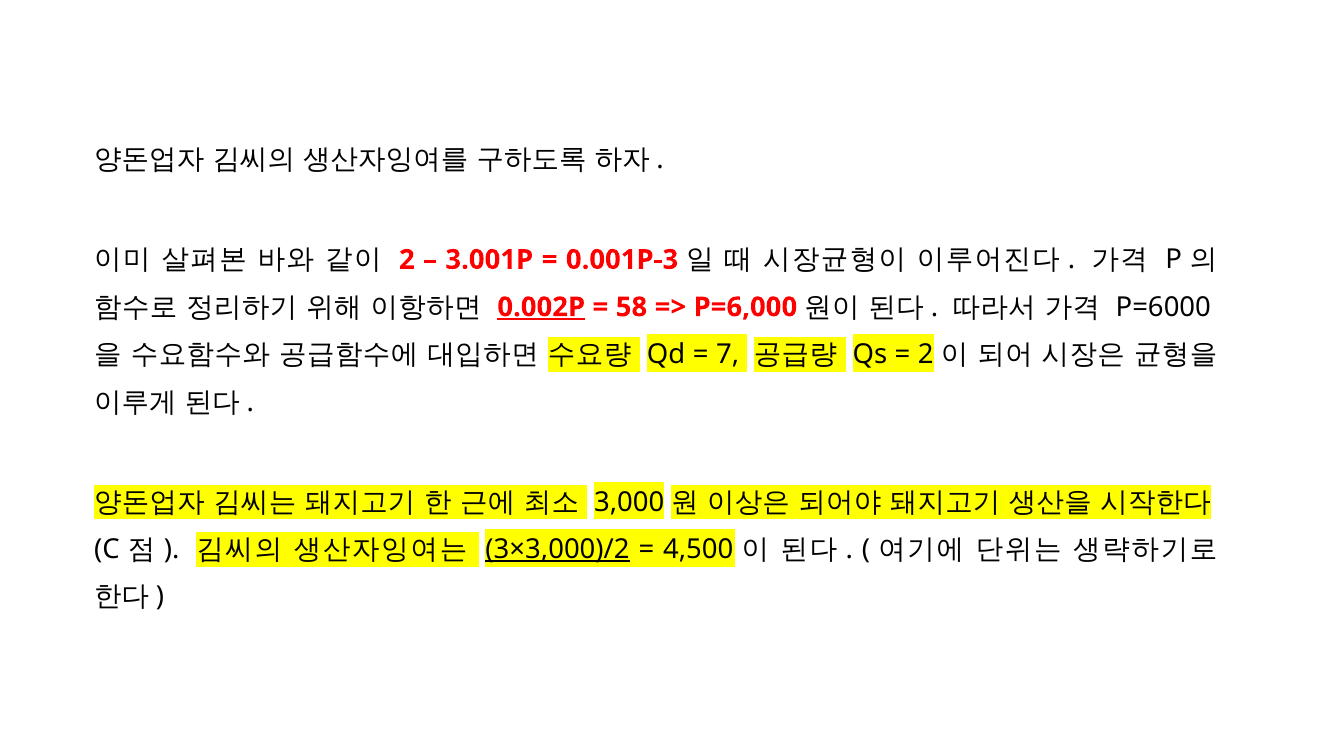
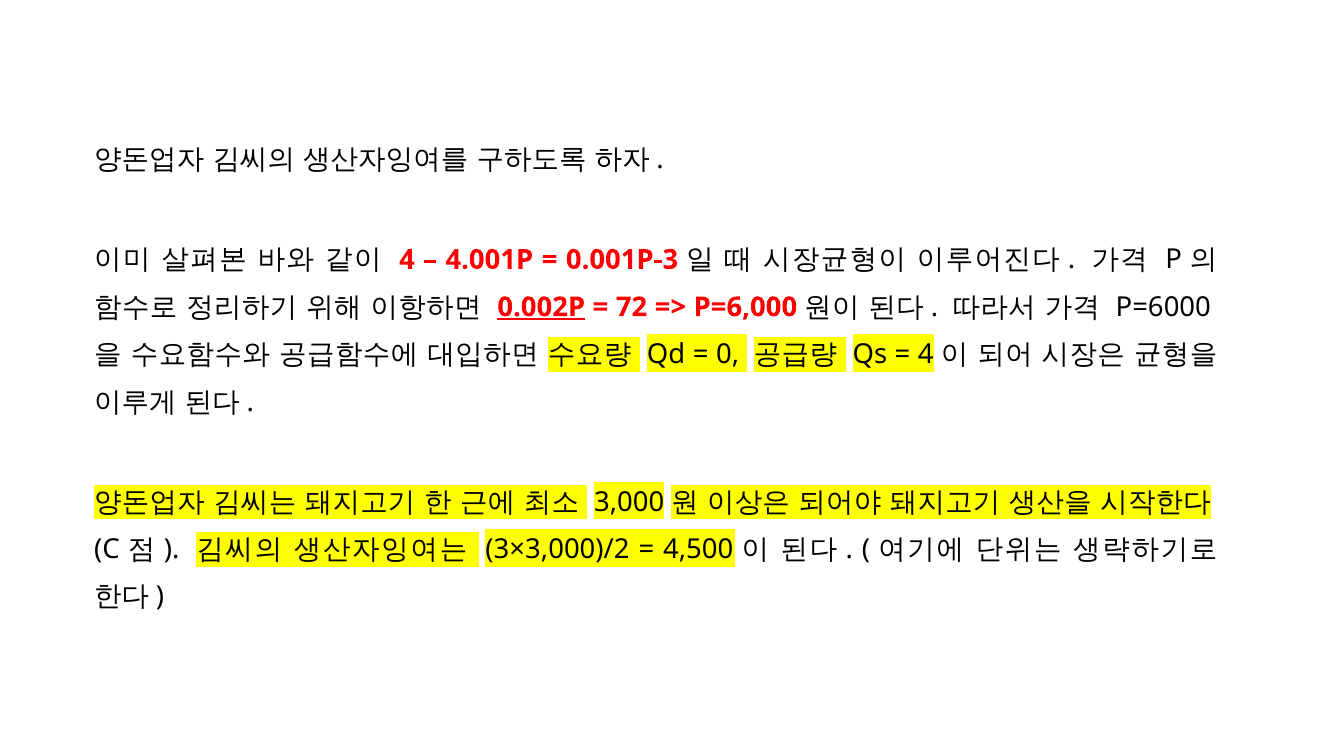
2 at (407, 260): 2 -> 4
3.001P: 3.001P -> 4.001P
58: 58 -> 72
7: 7 -> 0
2 at (926, 355): 2 -> 4
3×3,000)/2 underline: present -> none
